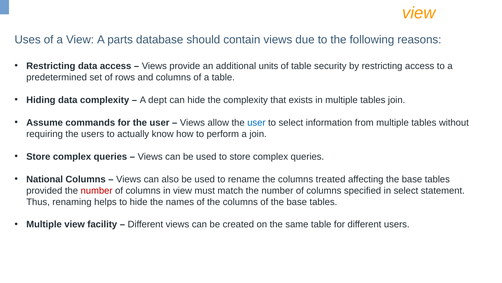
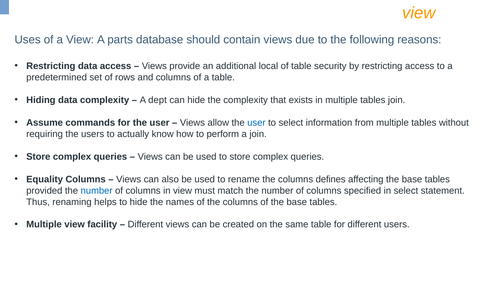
units: units -> local
National: National -> Equality
treated: treated -> defines
number at (97, 190) colour: red -> blue
